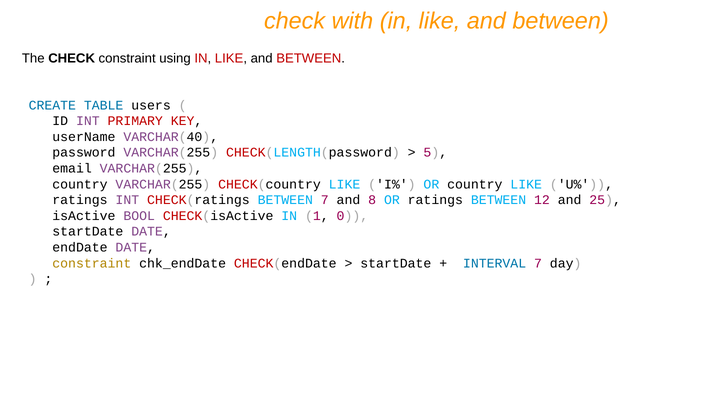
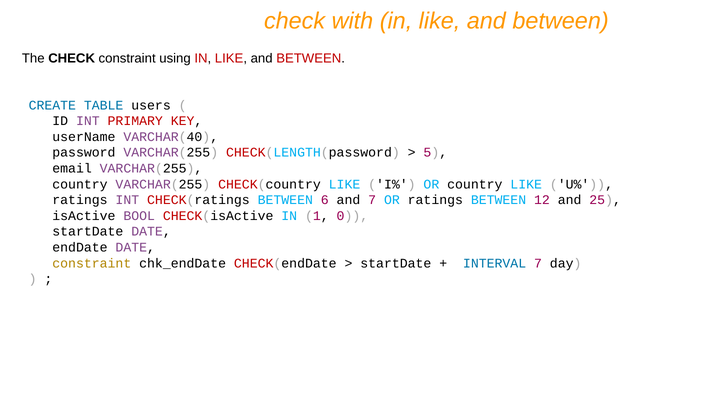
BETWEEN 7: 7 -> 6
and 8: 8 -> 7
